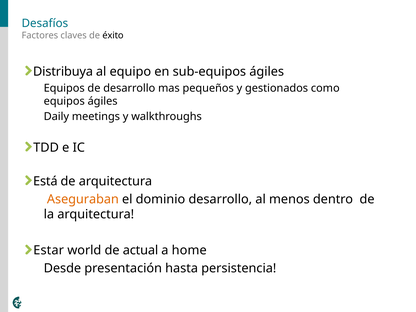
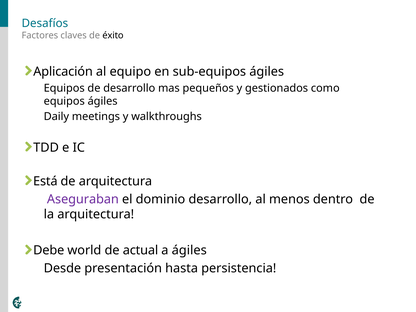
Distribuya: Distribuya -> Aplicación
Aseguraban colour: orange -> purple
Estar: Estar -> Debe
a home: home -> ágiles
